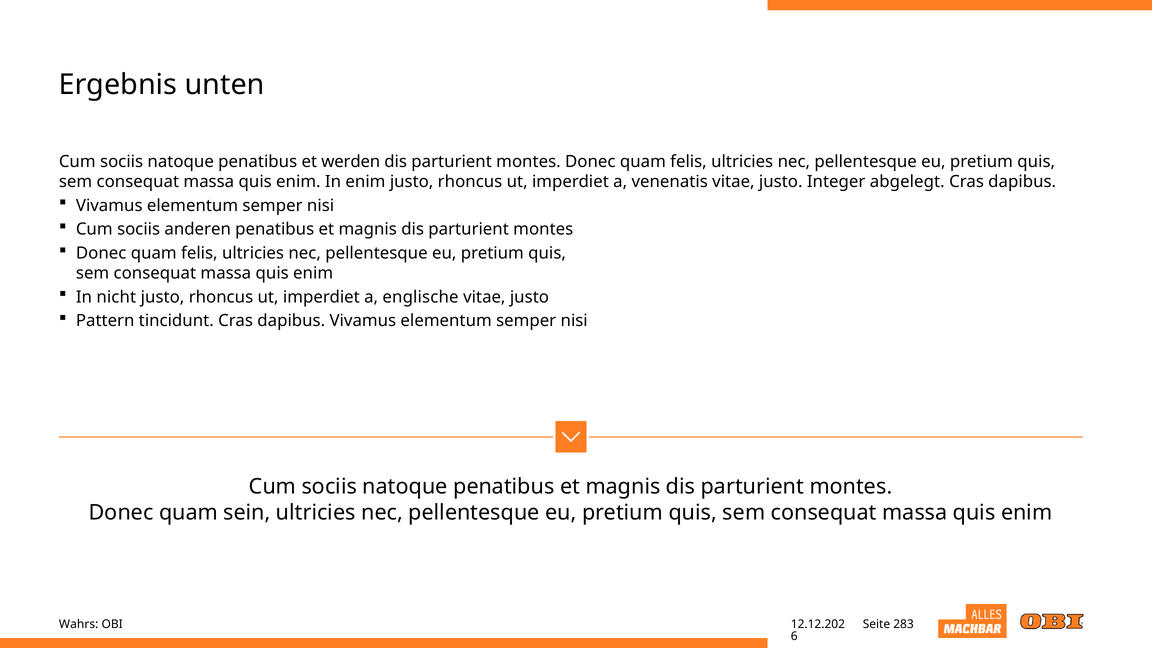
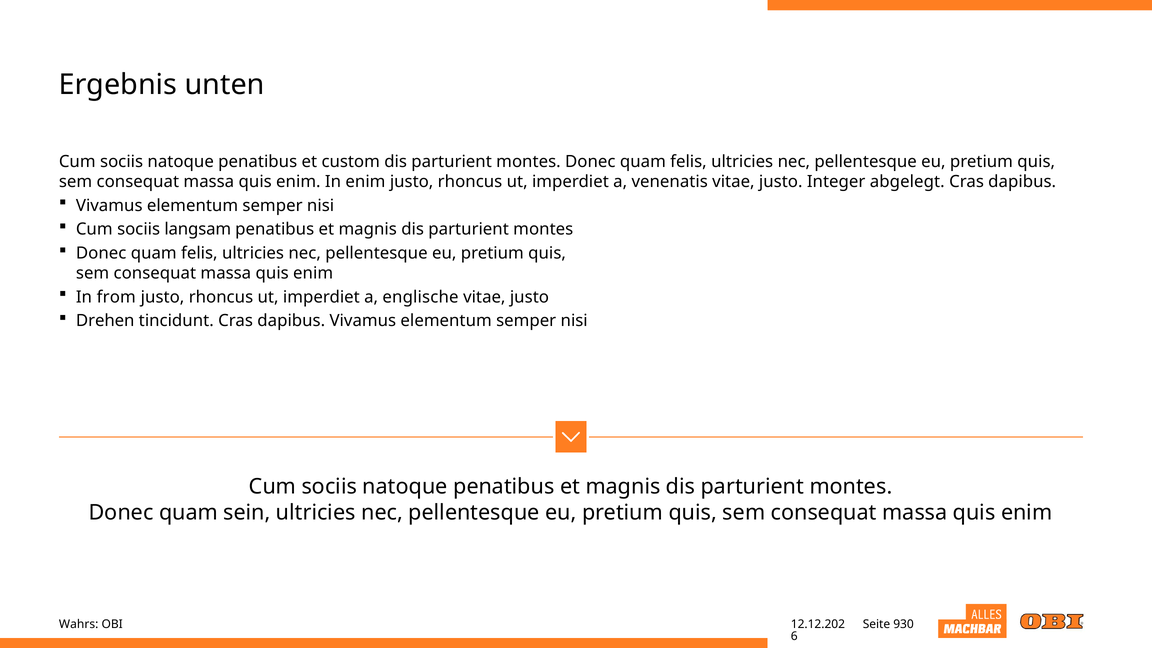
werden: werden -> custom
anderen: anderen -> langsam
nicht: nicht -> from
Pattern: Pattern -> Drehen
283: 283 -> 930
